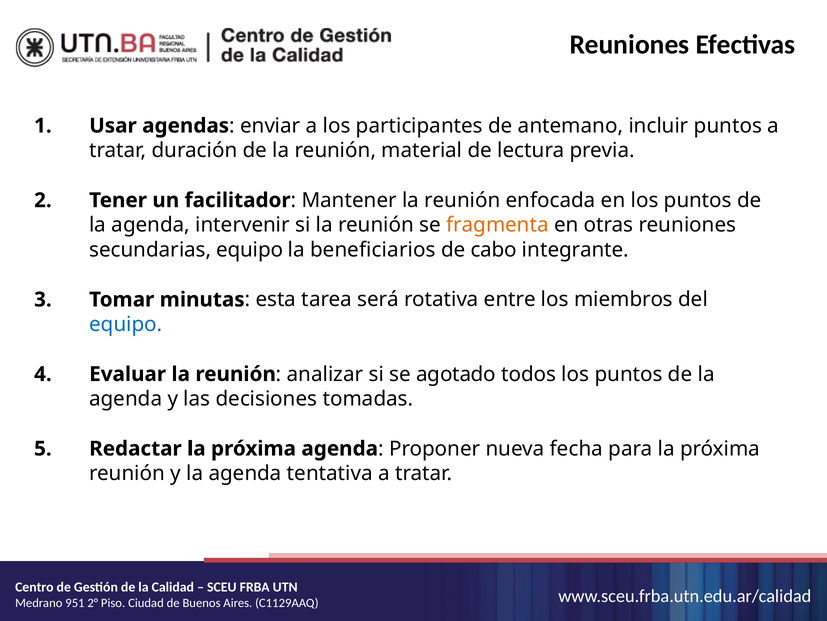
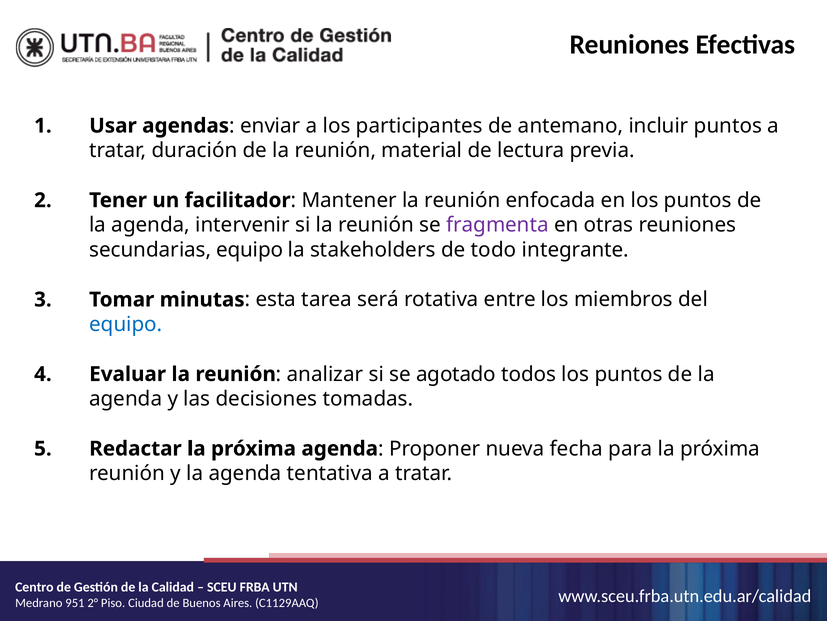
fragmenta colour: orange -> purple
beneficiarios: beneficiarios -> stakeholders
cabo: cabo -> todo
